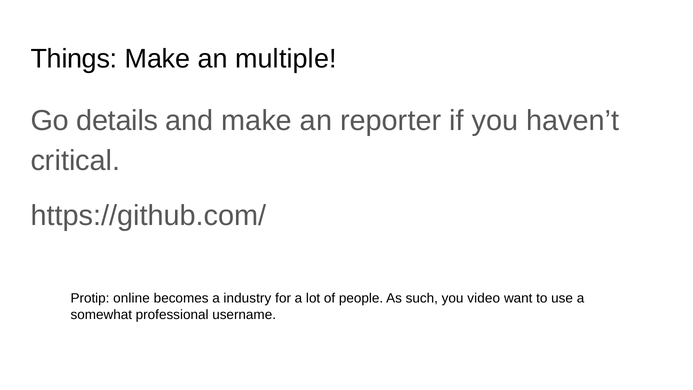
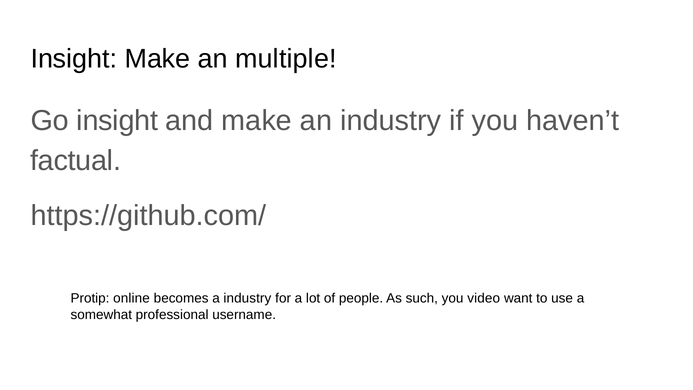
Things at (74, 59): Things -> Insight
Go details: details -> insight
an reporter: reporter -> industry
critical: critical -> factual
